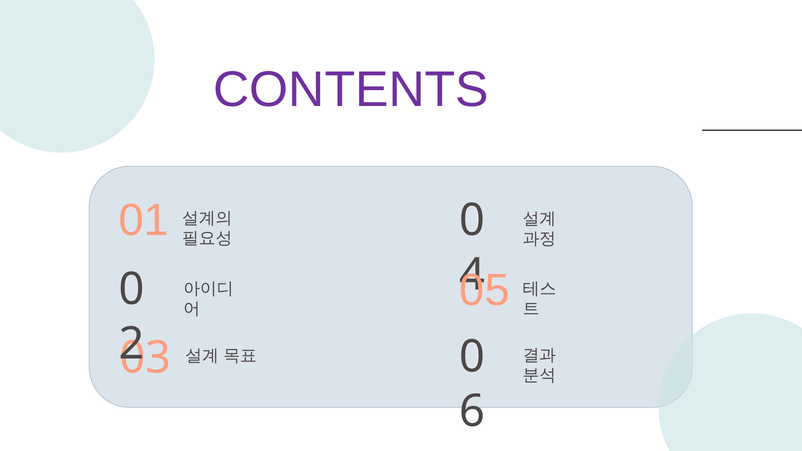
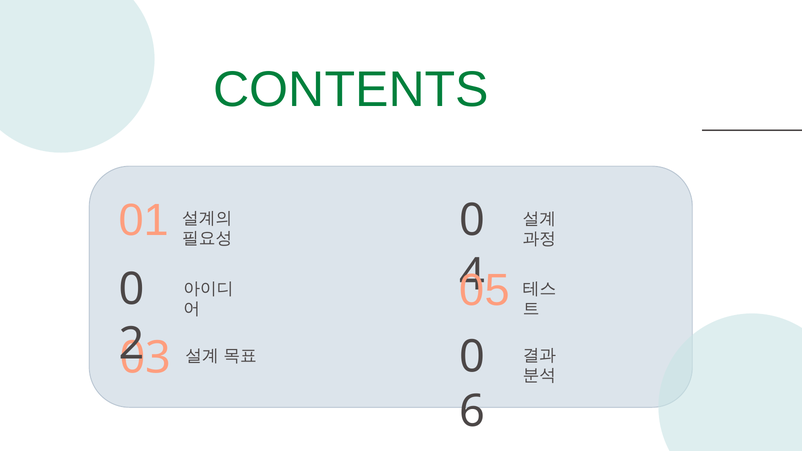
CONTENTS colour: purple -> green
